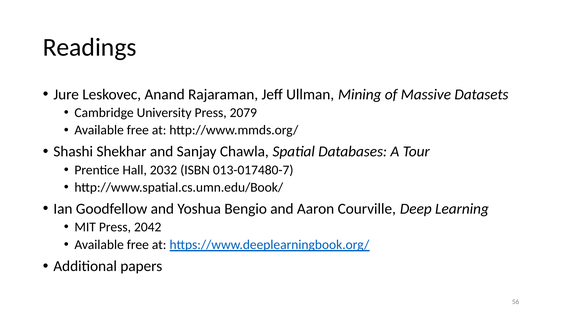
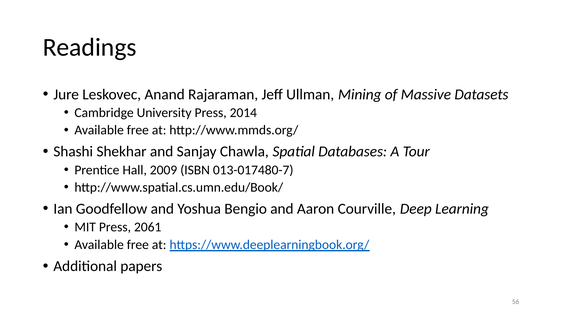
2079: 2079 -> 2014
2032: 2032 -> 2009
2042: 2042 -> 2061
